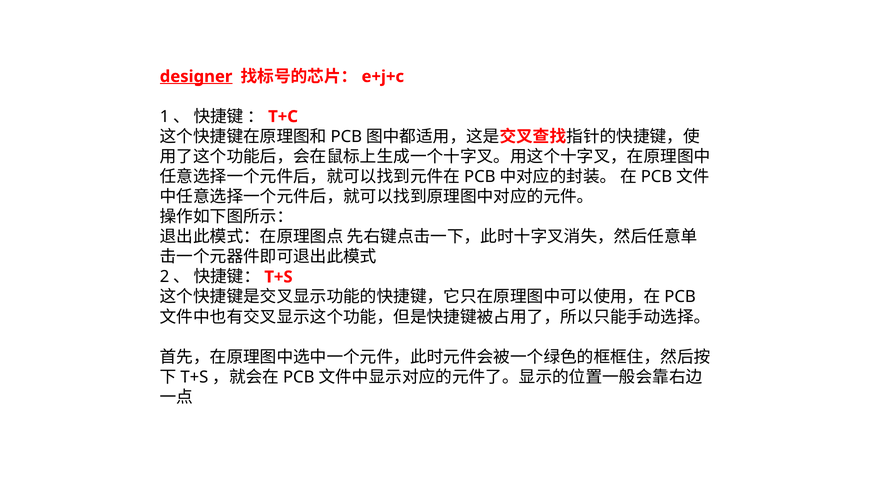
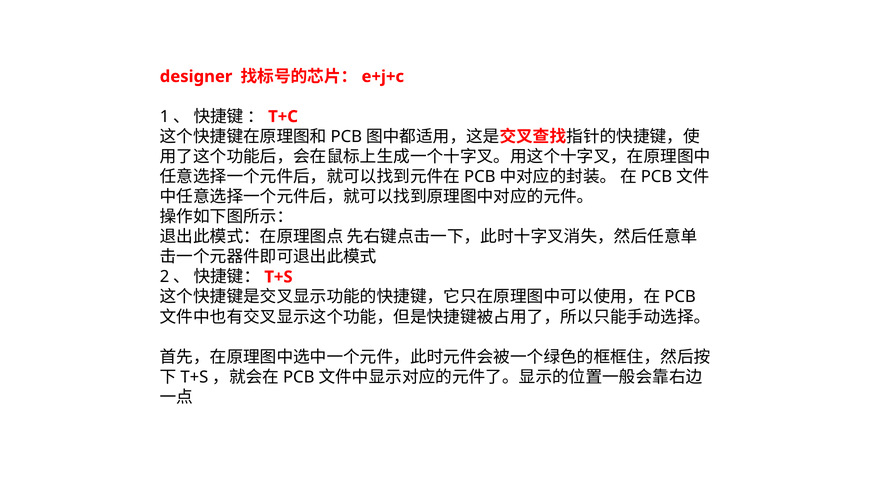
designer underline: present -> none
